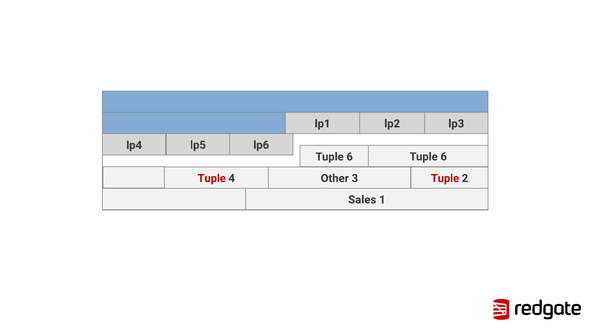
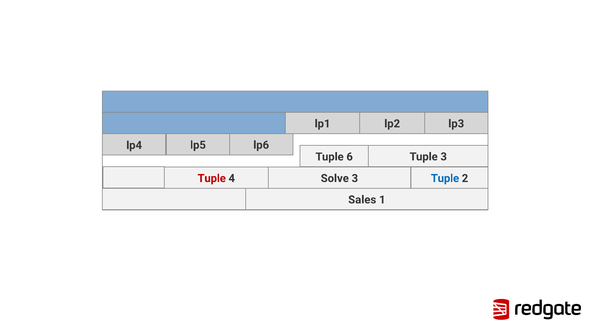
6 at (444, 157): 6 -> 3
Other: Other -> Solve
Tuple at (445, 179) colour: red -> blue
